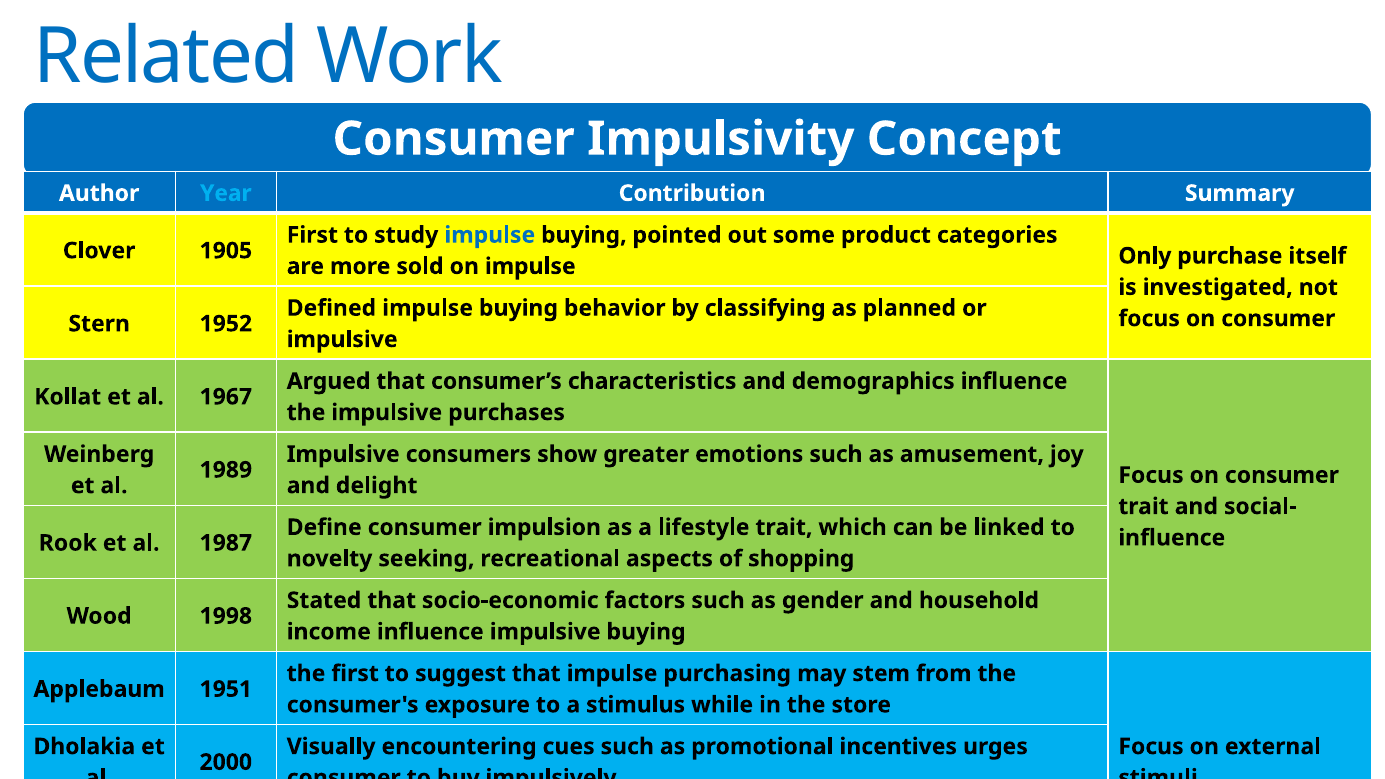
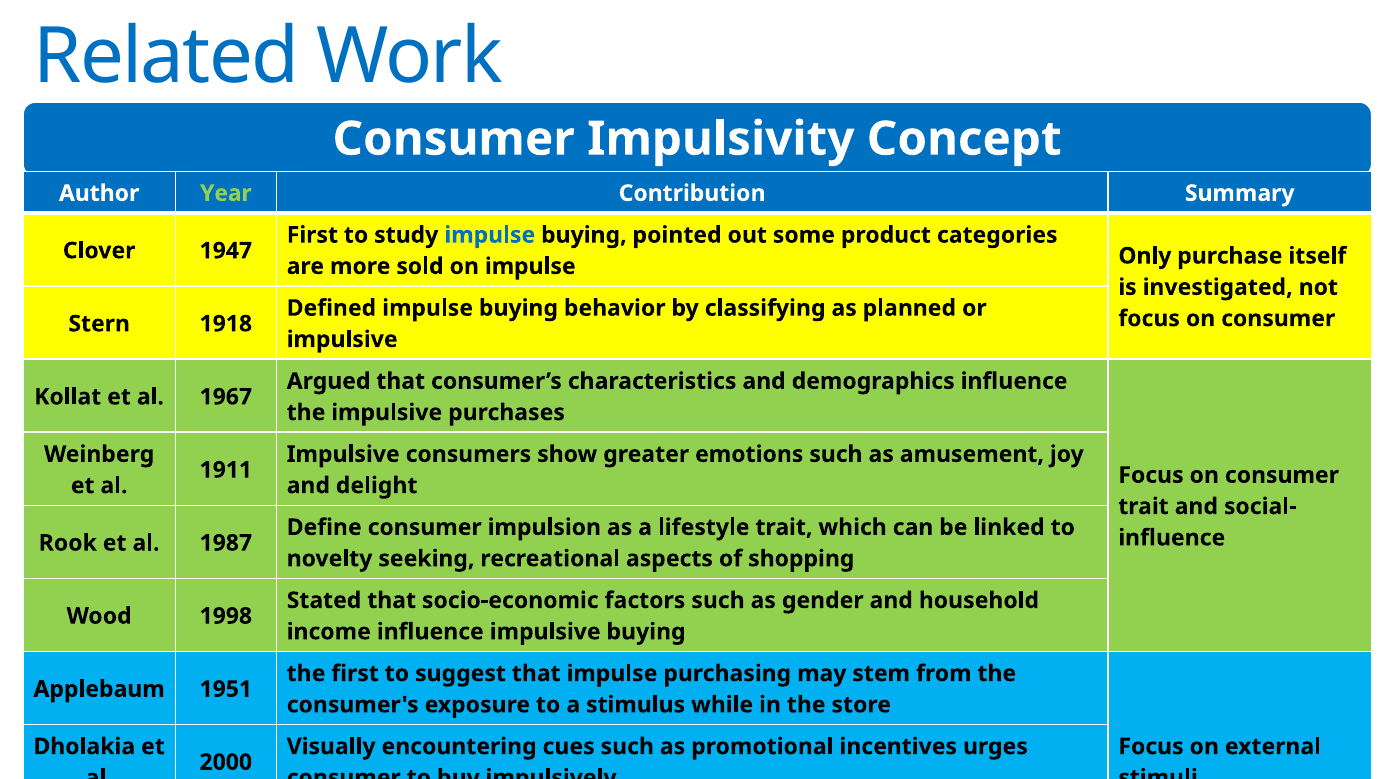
Year colour: light blue -> light green
1905: 1905 -> 1947
1952: 1952 -> 1918
1989: 1989 -> 1911
